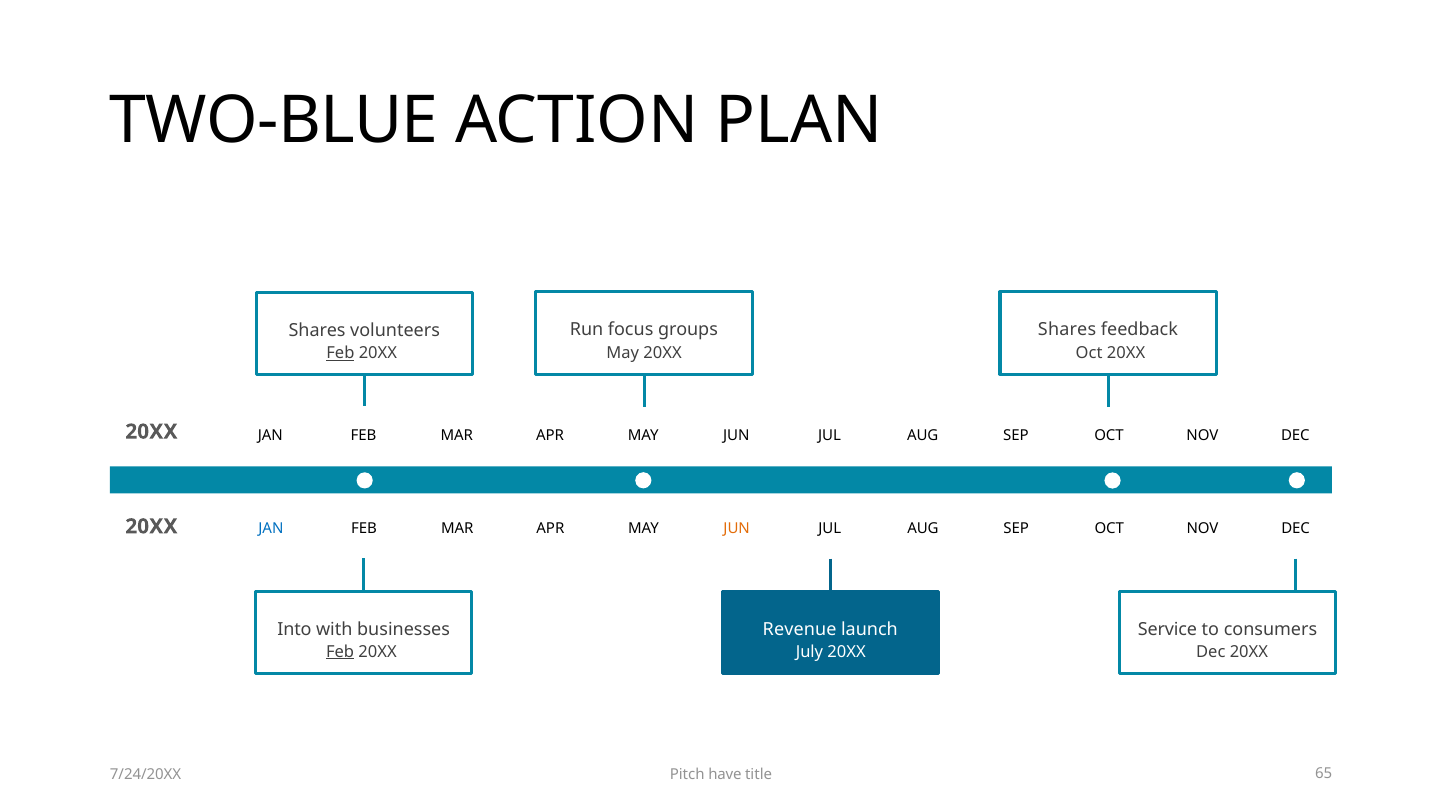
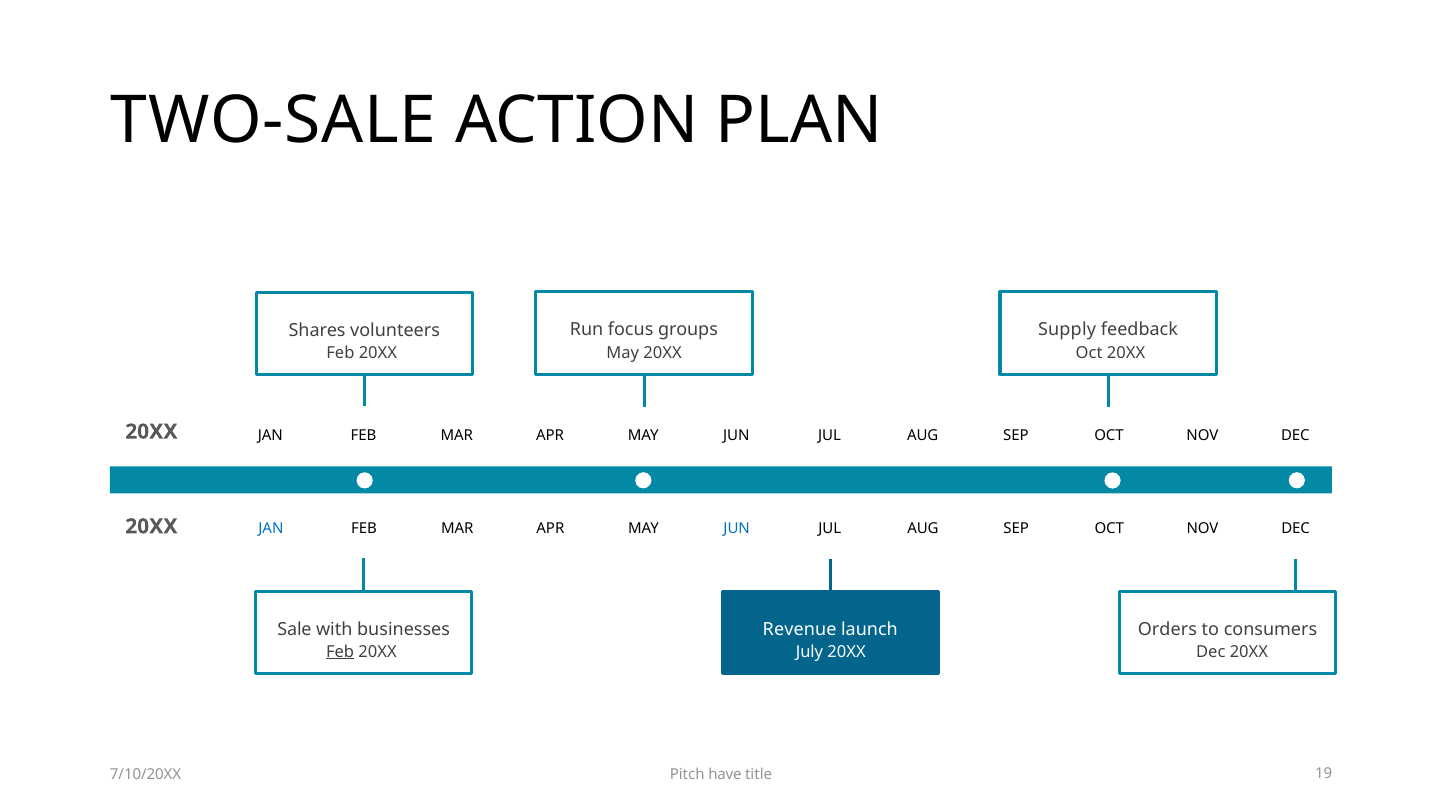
TWO-BLUE: TWO-BLUE -> TWO-SALE
Shares at (1067, 330): Shares -> Supply
Feb at (340, 353) underline: present -> none
JUN at (737, 529) colour: orange -> blue
Service: Service -> Orders
Into: Into -> Sale
7/24/20XX: 7/24/20XX -> 7/10/20XX
65: 65 -> 19
